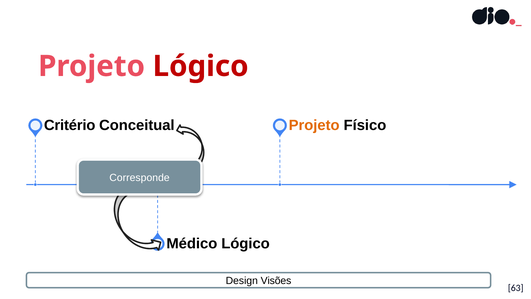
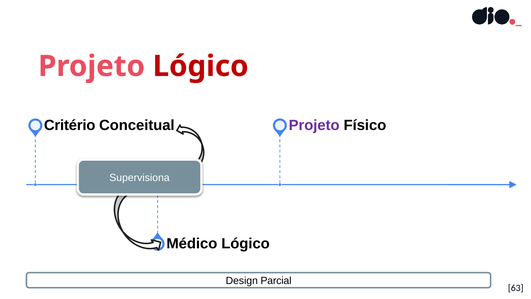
Projeto at (314, 125) colour: orange -> purple
Corresponde: Corresponde -> Supervisiona
Visões: Visões -> Parcial
